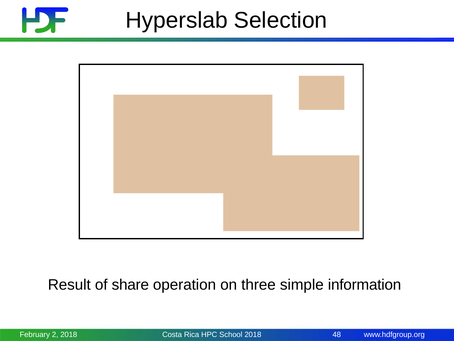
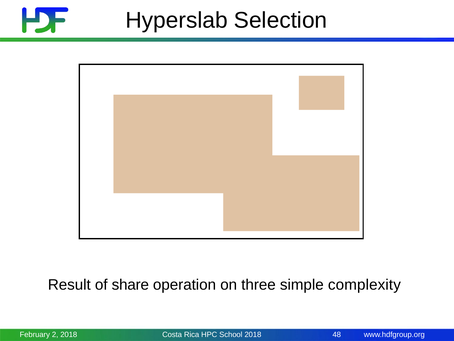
information: information -> complexity
